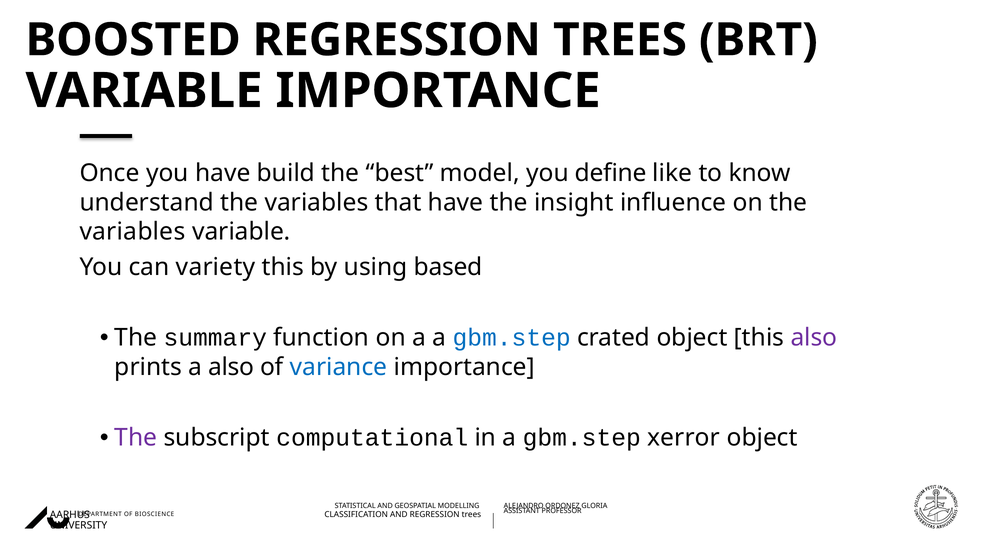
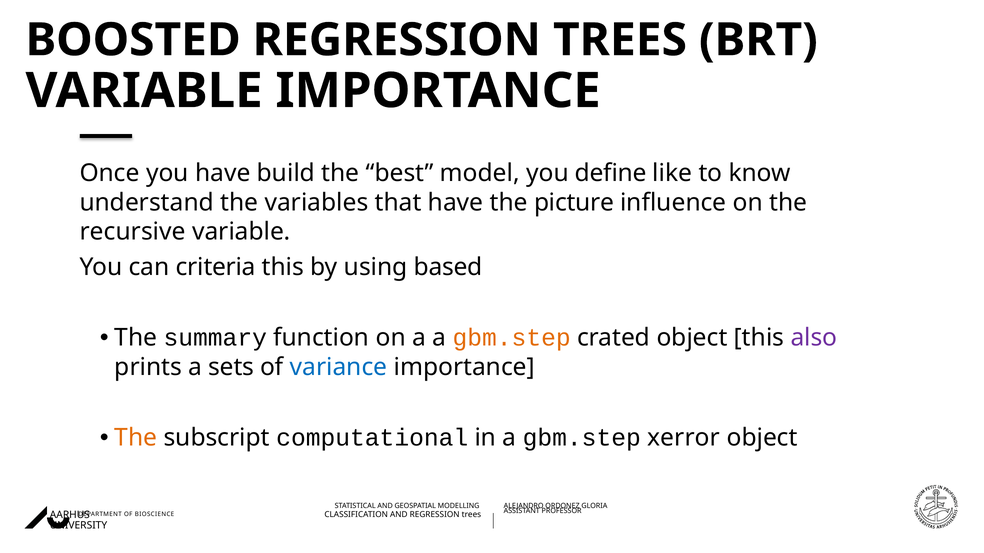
insight: insight -> picture
variables at (133, 232): variables -> recursive
variety: variety -> criteria
gbm.step at (512, 338) colour: blue -> orange
a also: also -> sets
The at (136, 438) colour: purple -> orange
